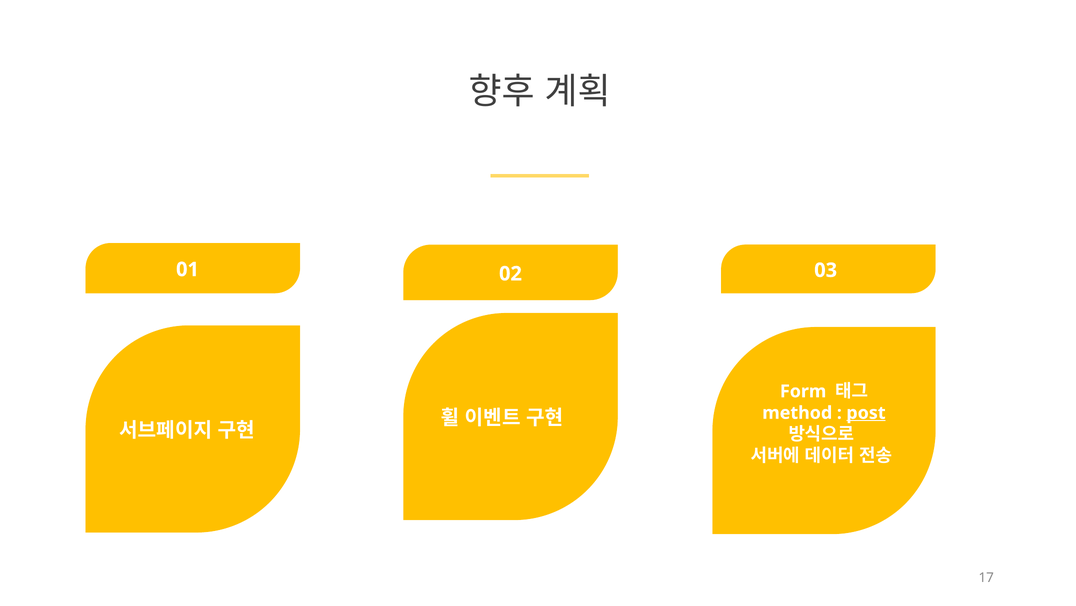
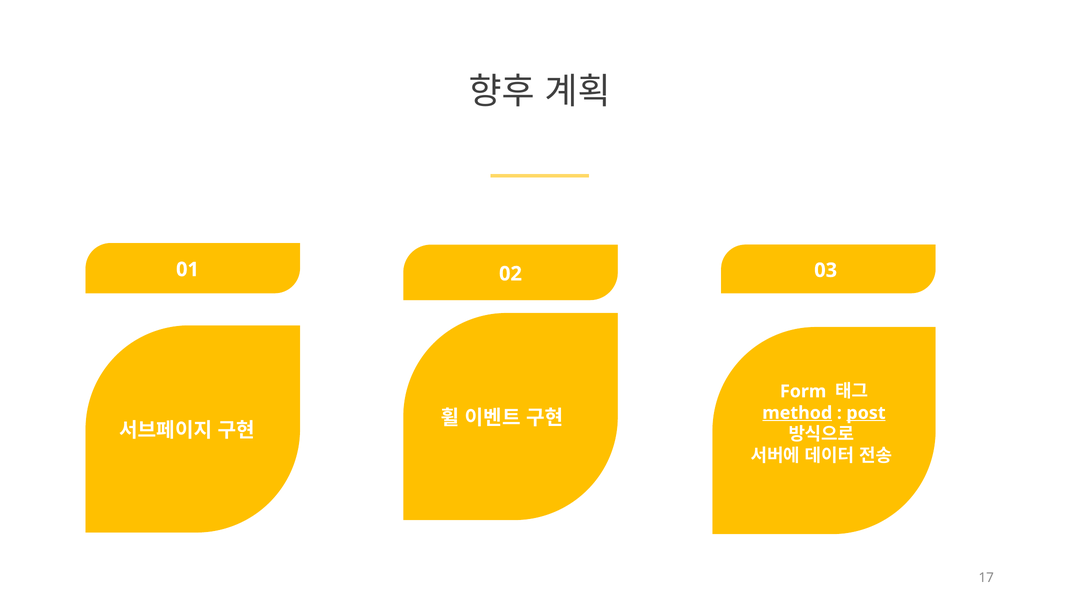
method underline: none -> present
